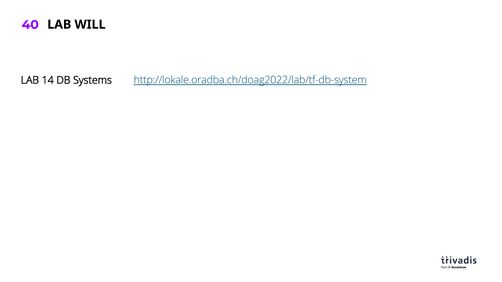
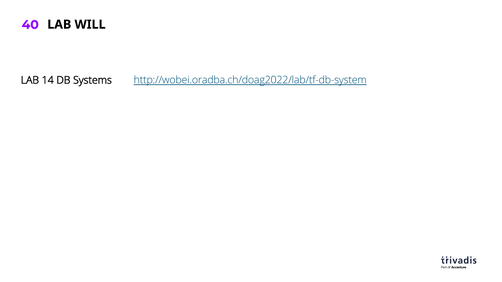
http://lokale.oradba.ch/doag2022/lab/tf-db-system: http://lokale.oradba.ch/doag2022/lab/tf-db-system -> http://wobei.oradba.ch/doag2022/lab/tf-db-system
